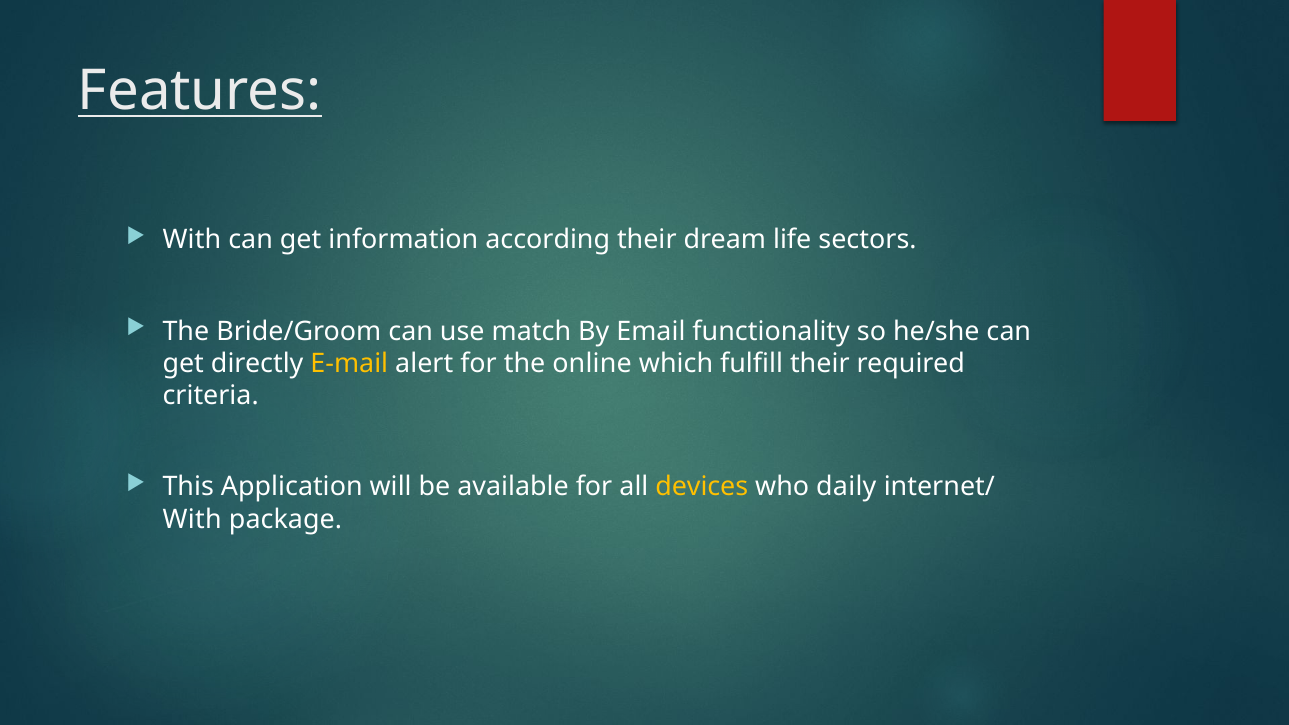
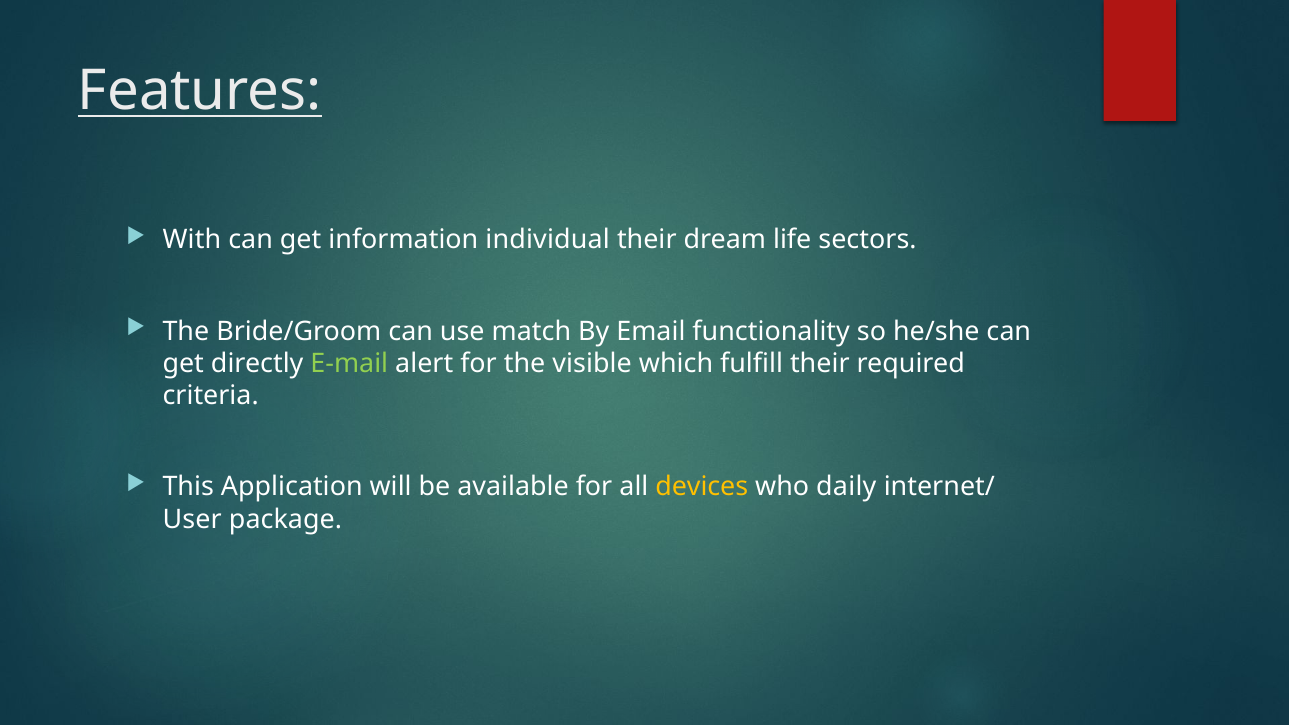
according: according -> individual
E-mail colour: yellow -> light green
online: online -> visible
With at (192, 519): With -> User
